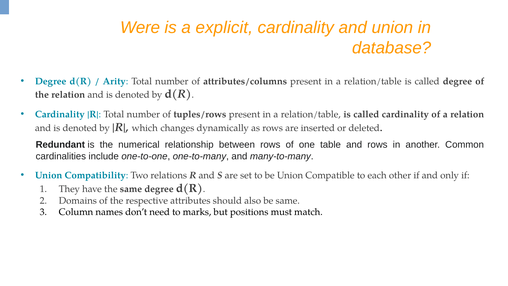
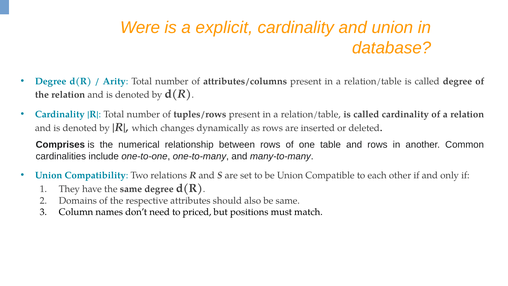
Redundant: Redundant -> Comprises
marks: marks -> priced
